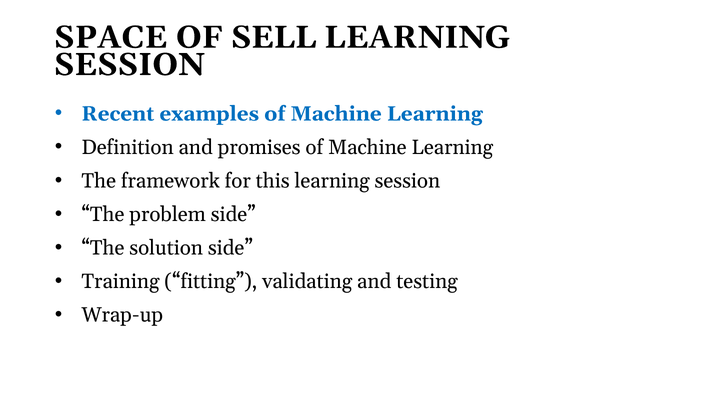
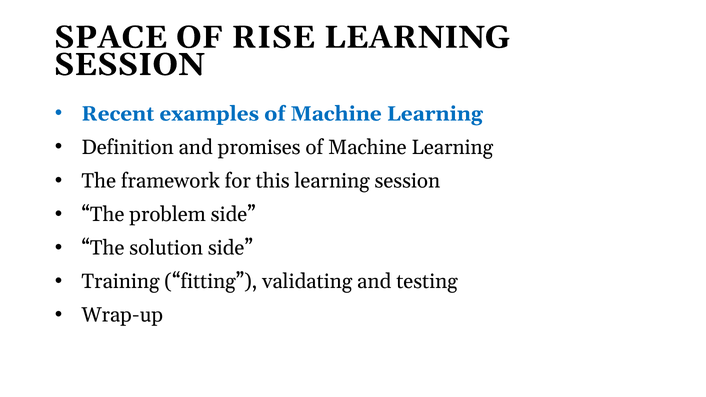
SELL: SELL -> RISE
